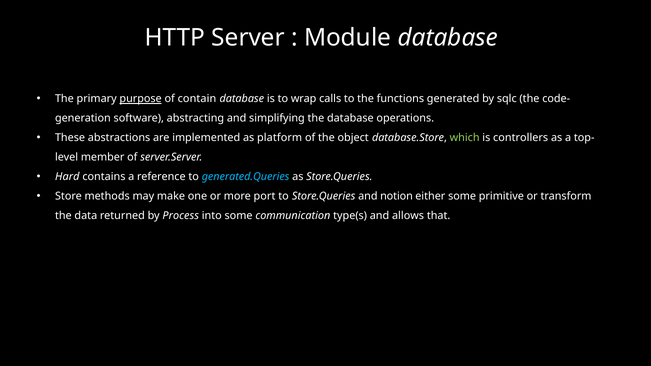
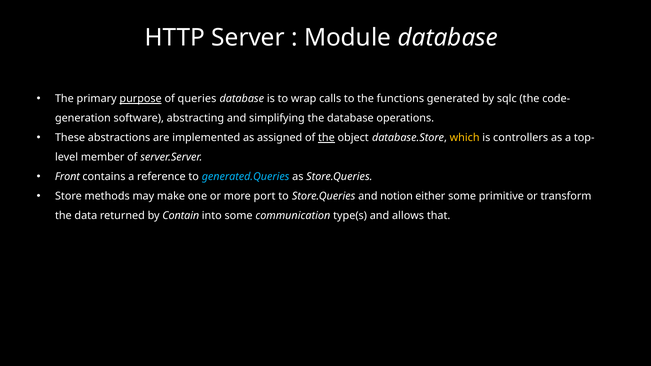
contain: contain -> queries
platform: platform -> assigned
the at (326, 138) underline: none -> present
which colour: light green -> yellow
Hard: Hard -> Front
Process: Process -> Contain
